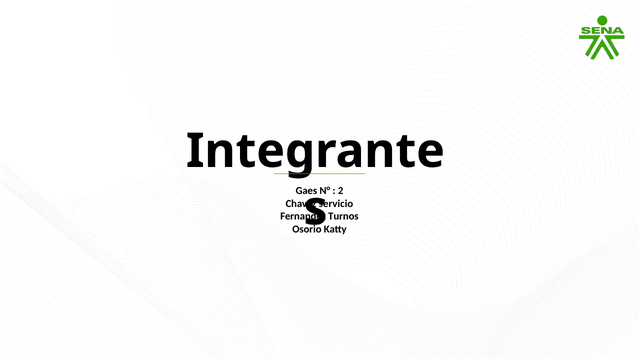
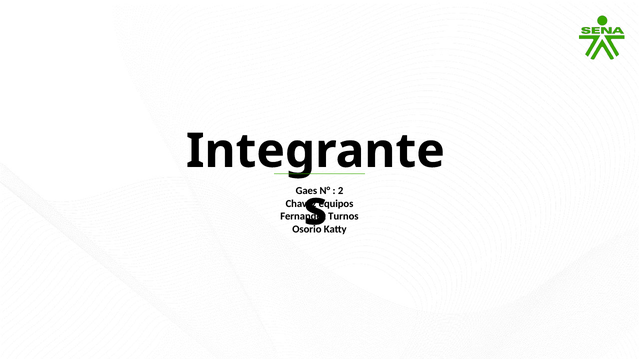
servicio: servicio -> equipos
